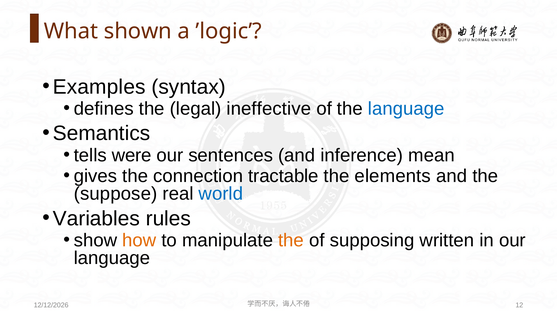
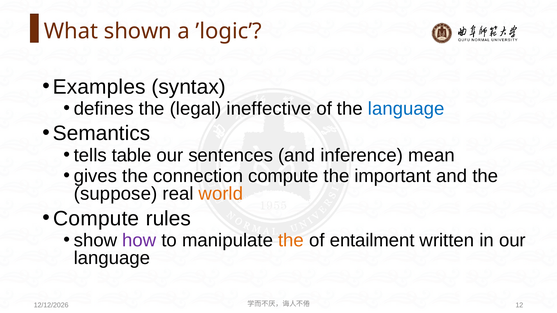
were: were -> table
connection tractable: tractable -> compute
elements: elements -> important
world colour: blue -> orange
Variables at (96, 219): Variables -> Compute
how colour: orange -> purple
supposing: supposing -> entailment
